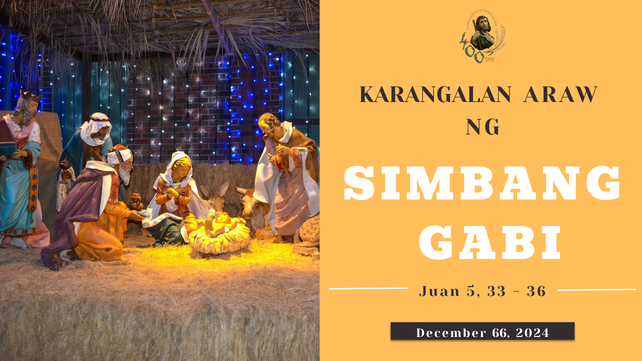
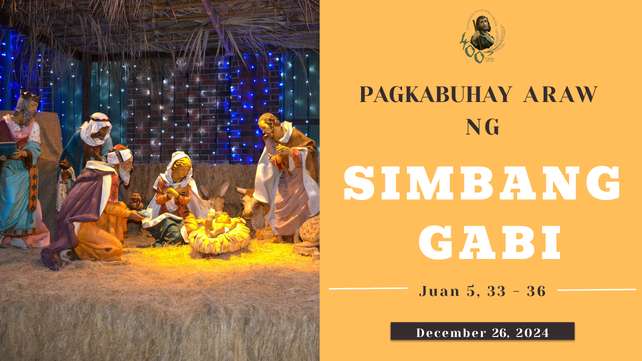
KARANGALAN: KARANGALAN -> PAGKABUHAY
66: 66 -> 26
